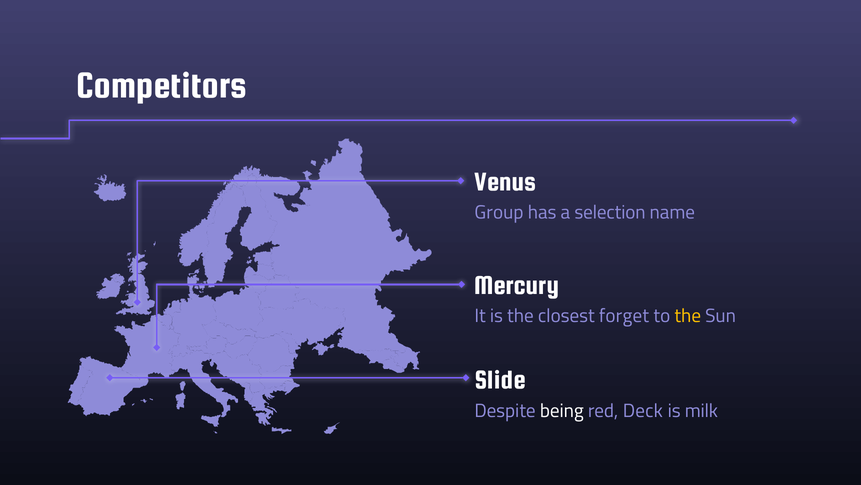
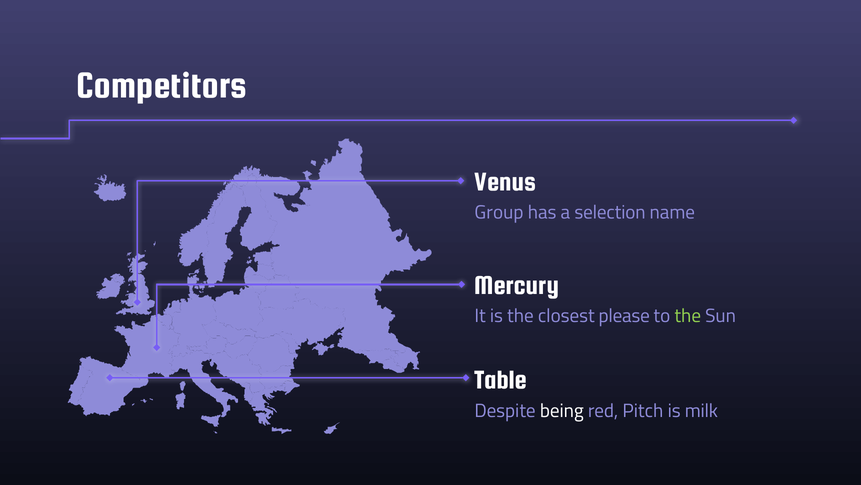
forget: forget -> please
the at (688, 316) colour: yellow -> light green
Slide: Slide -> Table
Deck: Deck -> Pitch
